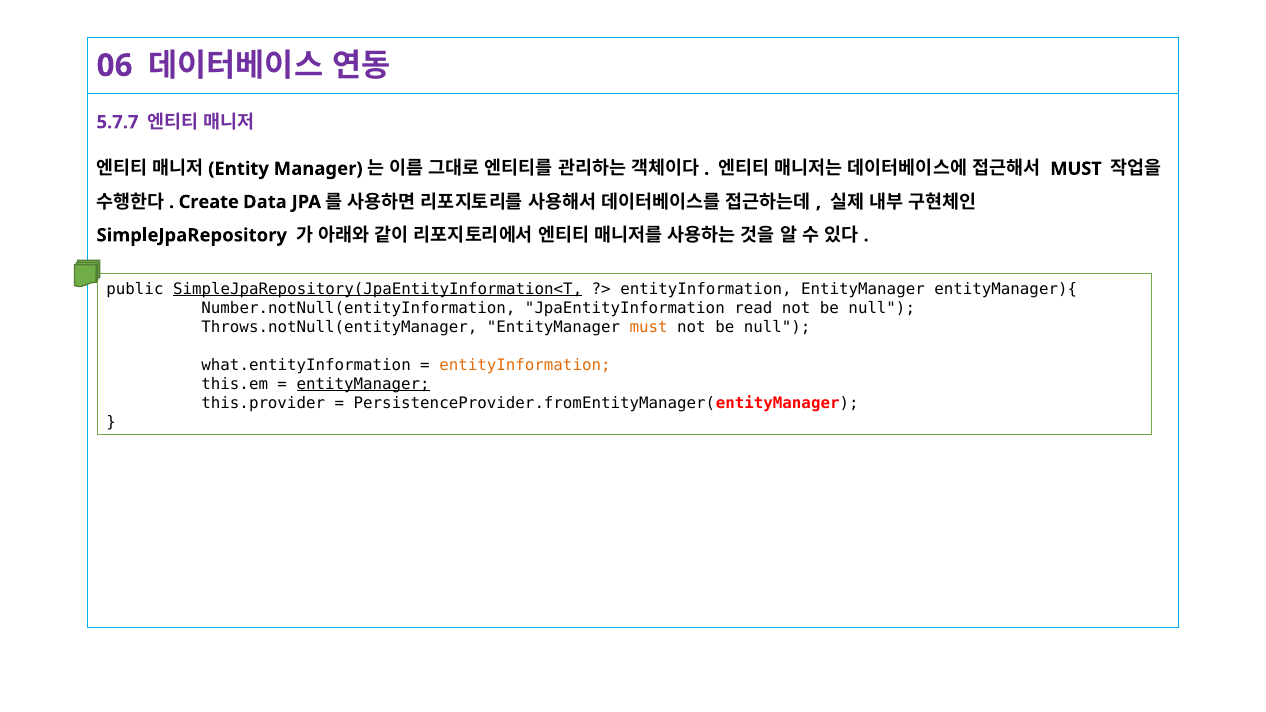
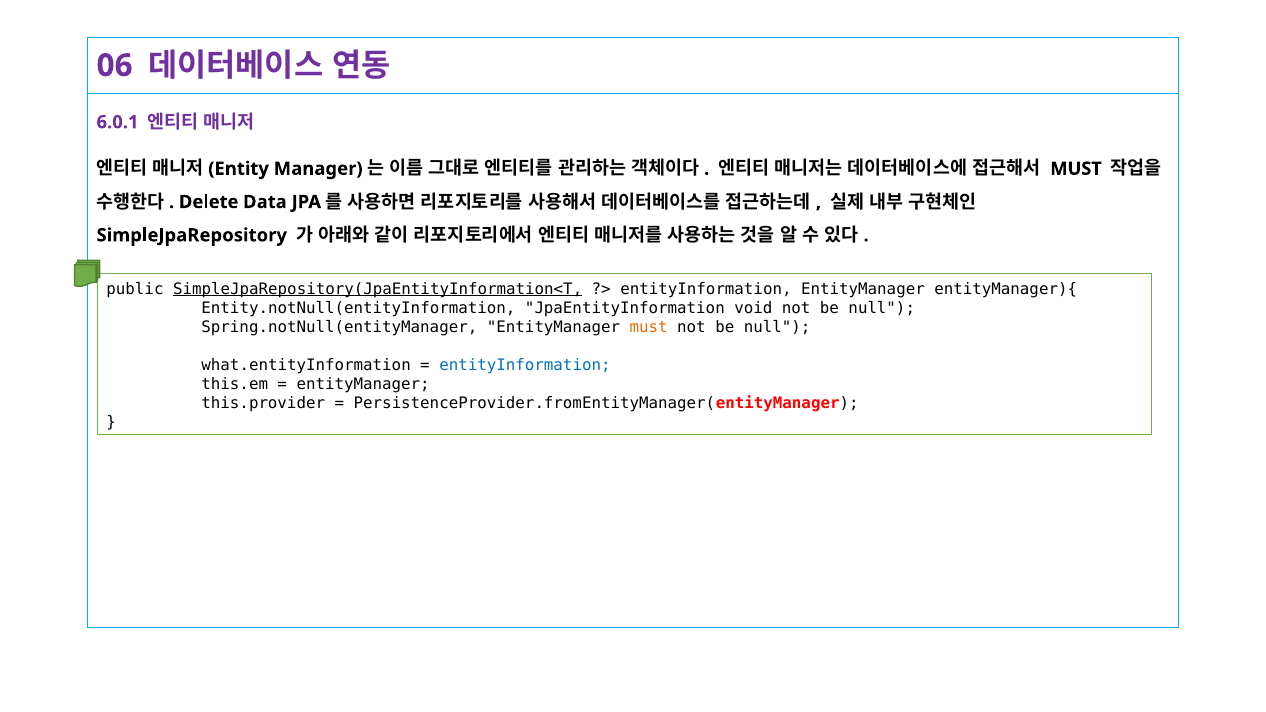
5.7.7: 5.7.7 -> 6.0.1
Create: Create -> Delete
Number.notNull(entityInformation: Number.notNull(entityInformation -> Entity.notNull(entityInformation
read: read -> void
Throws.notNull(entityManager: Throws.notNull(entityManager -> Spring.notNull(entityManager
entityInformation at (525, 365) colour: orange -> blue
entityManager at (363, 384) underline: present -> none
